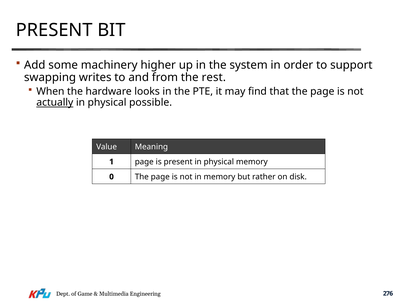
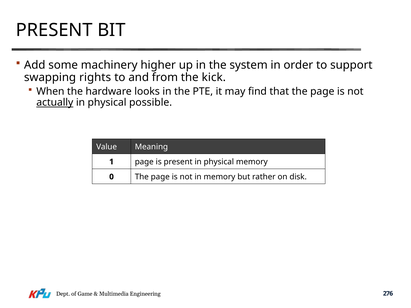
writes: writes -> rights
rest: rest -> kick
